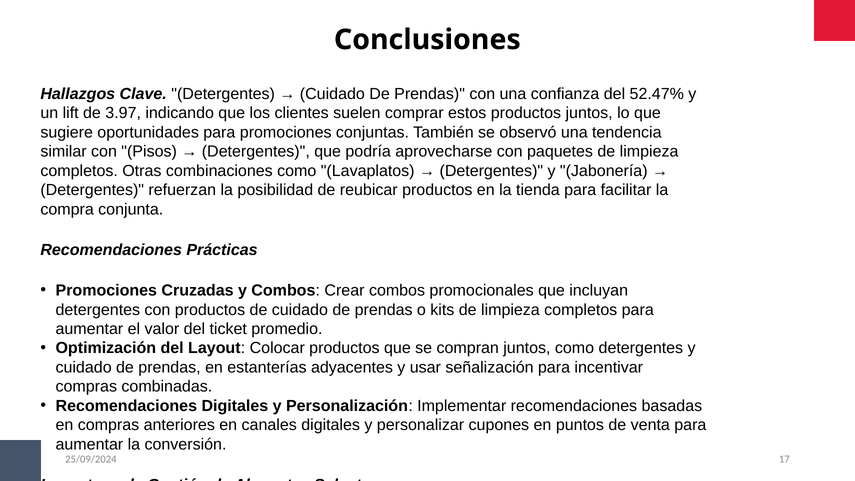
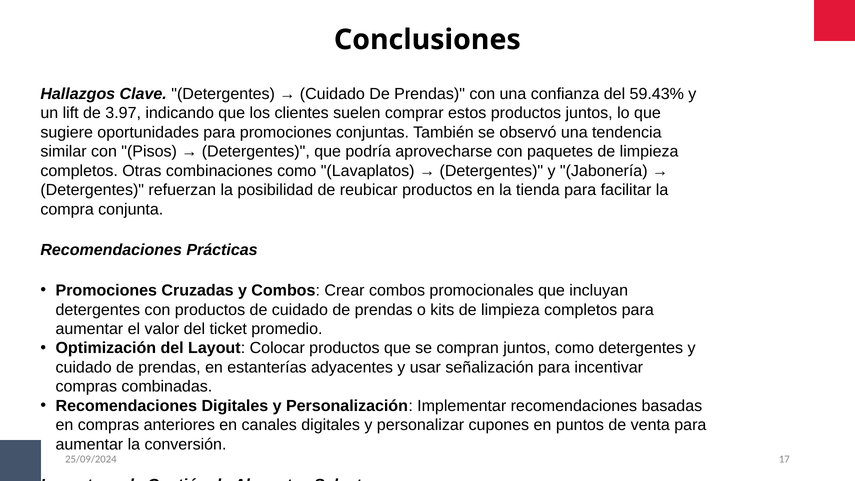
52.47%: 52.47% -> 59.43%
